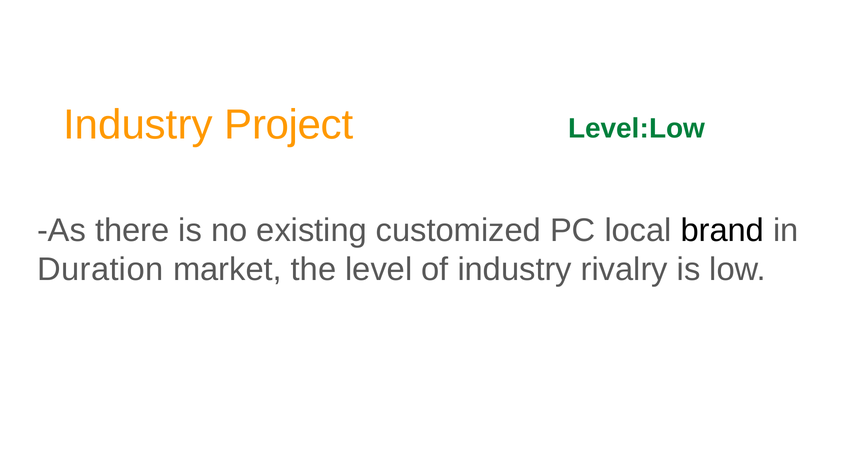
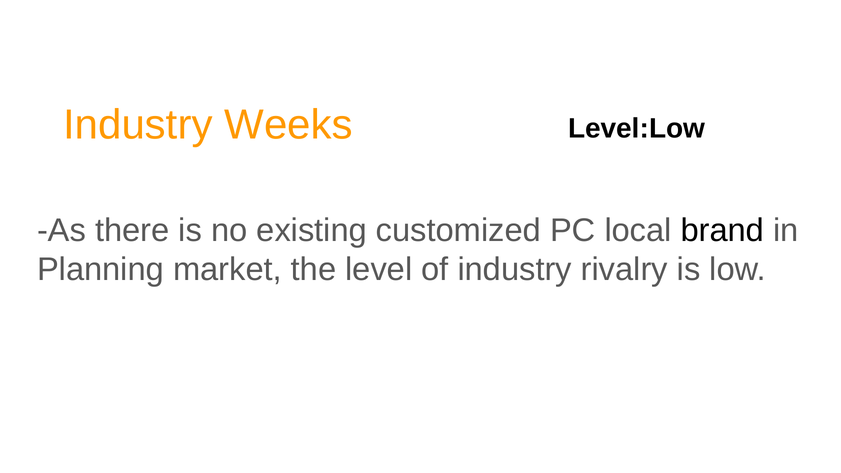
Project: Project -> Weeks
Level:Low colour: green -> black
Duration: Duration -> Planning
